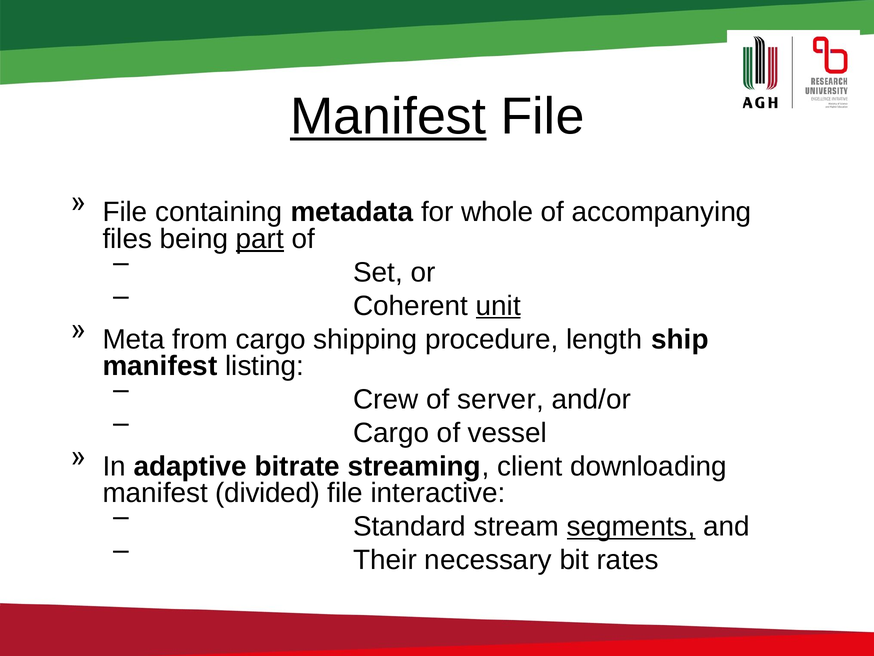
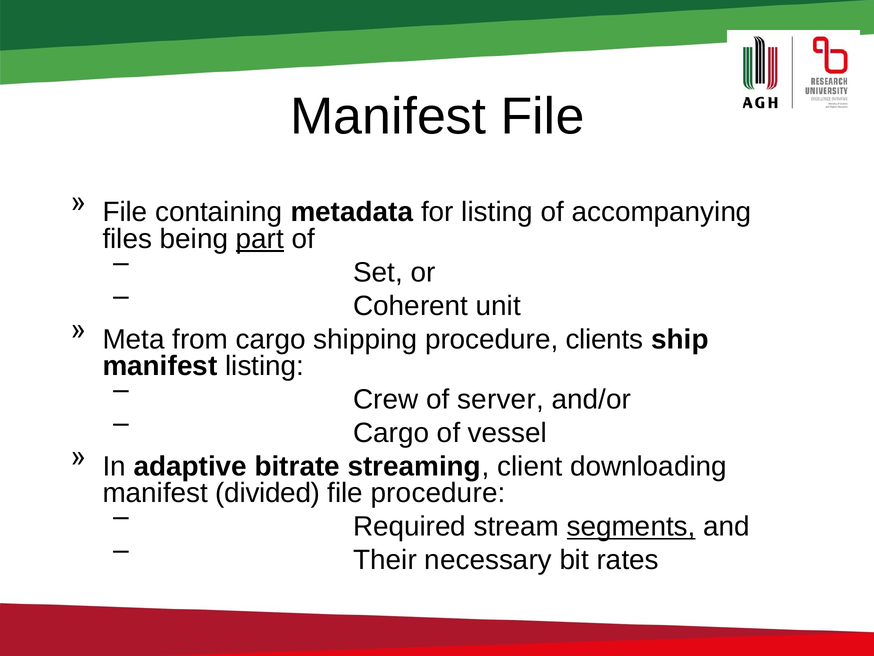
Manifest at (388, 117) underline: present -> none
for whole: whole -> listing
unit underline: present -> none
length: length -> clients
file interactive: interactive -> procedure
Standard: Standard -> Required
